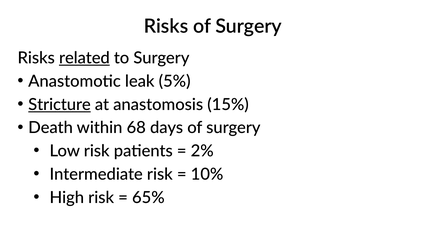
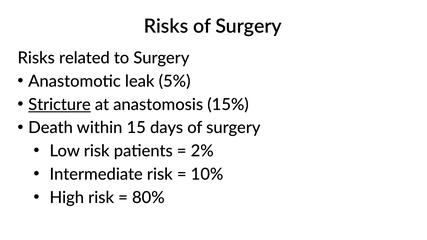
related underline: present -> none
68: 68 -> 15
65%: 65% -> 80%
